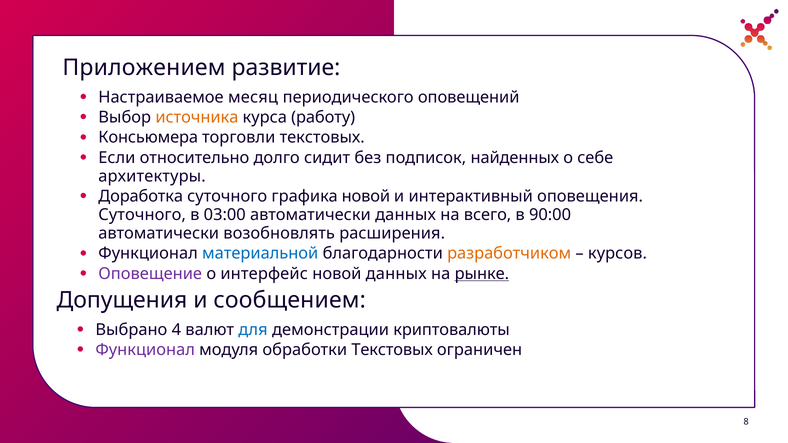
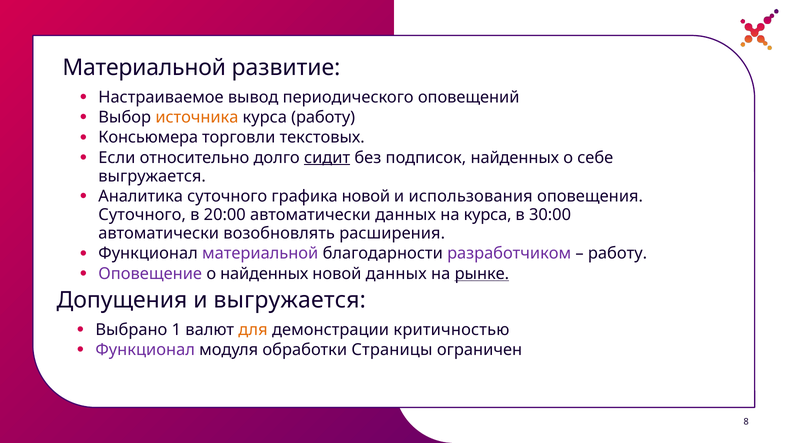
Приложением at (144, 68): Приложением -> Материальной
месяц: месяц -> вывод
сидит underline: none -> present
архитектуры at (152, 176): архитектуры -> выгружается
Доработка: Доработка -> Аналитика
интерактивный: интерактивный -> использования
03:00: 03:00 -> 20:00
на всего: всего -> курса
90:00: 90:00 -> 30:00
материальной at (260, 254) colour: blue -> purple
разработчиком colour: orange -> purple
курсов at (617, 254): курсов -> работу
о интерфейс: интерфейс -> найденных
и сообщением: сообщением -> выгружается
4: 4 -> 1
для colour: blue -> orange
криптовалюты: криптовалюты -> критичностью
обработки Текстовых: Текстовых -> Страницы
